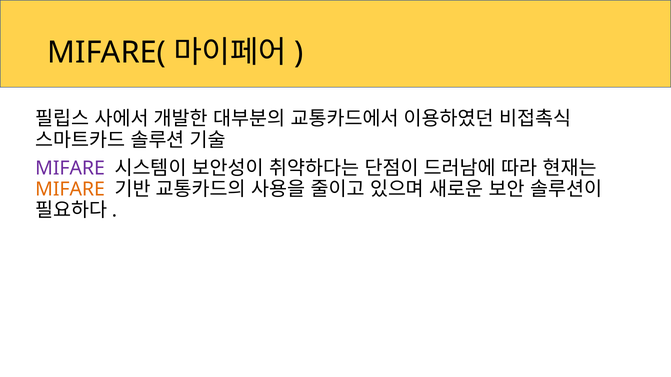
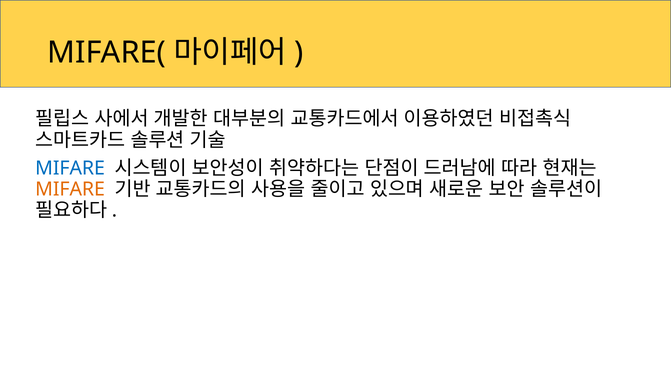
MIFARE at (70, 168) colour: purple -> blue
